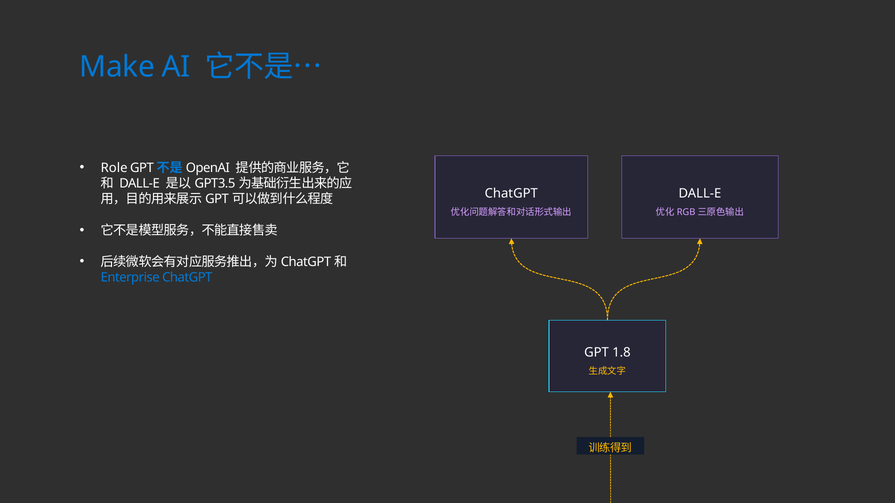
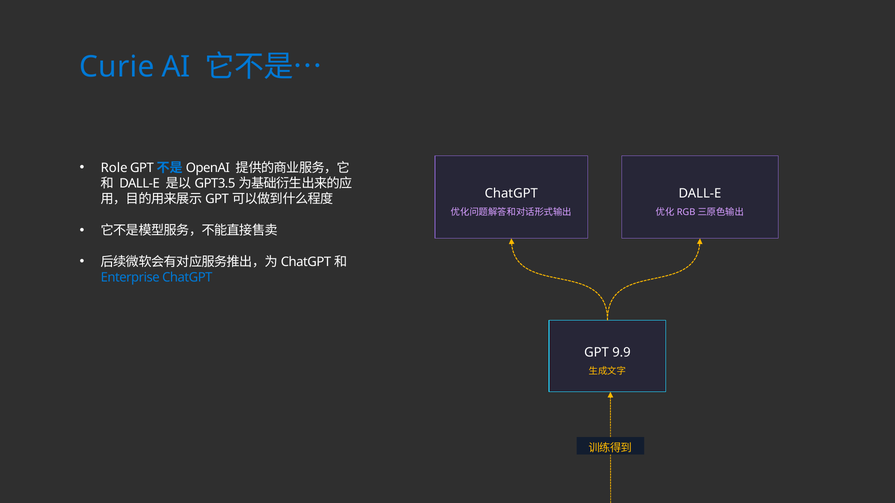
Make: Make -> Curie
1.8: 1.8 -> 9.9
